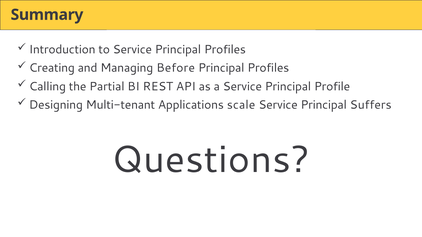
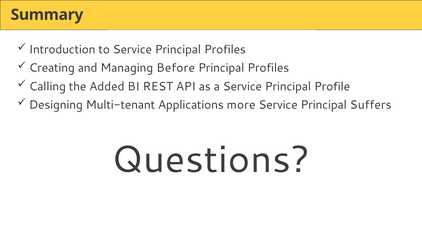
Partial: Partial -> Added
scale: scale -> more
